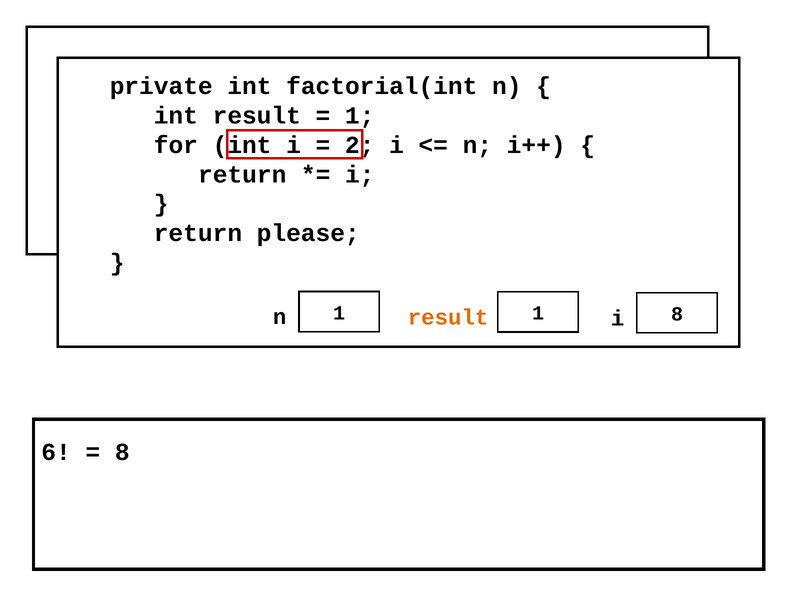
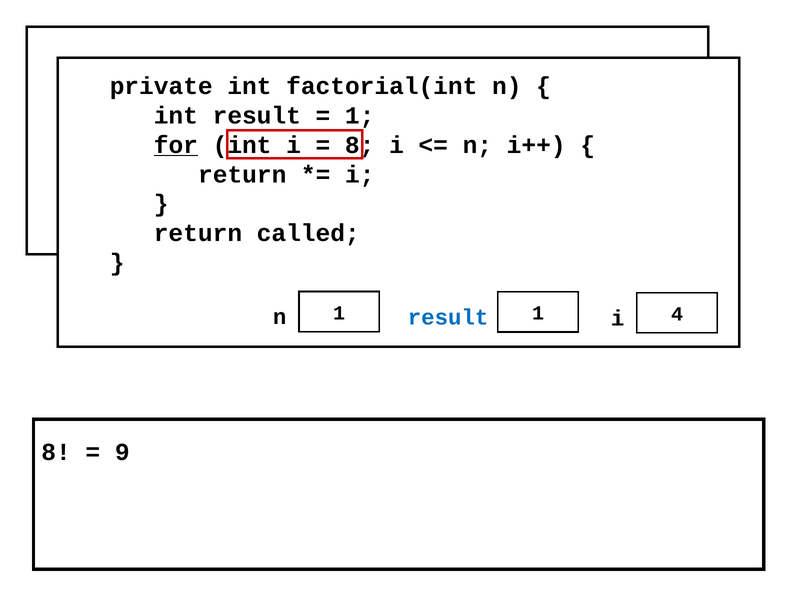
for underline: none -> present
2 at (360, 145): 2 -> 8
please: please -> called
n 8: 8 -> 4
result at (448, 317) colour: orange -> blue
6 at (56, 452): 6 -> 8
8 at (122, 452): 8 -> 9
